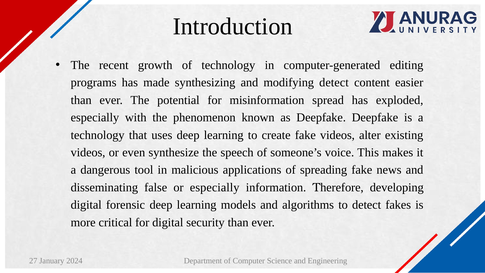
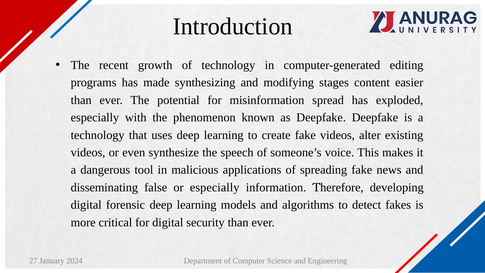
modifying detect: detect -> stages
